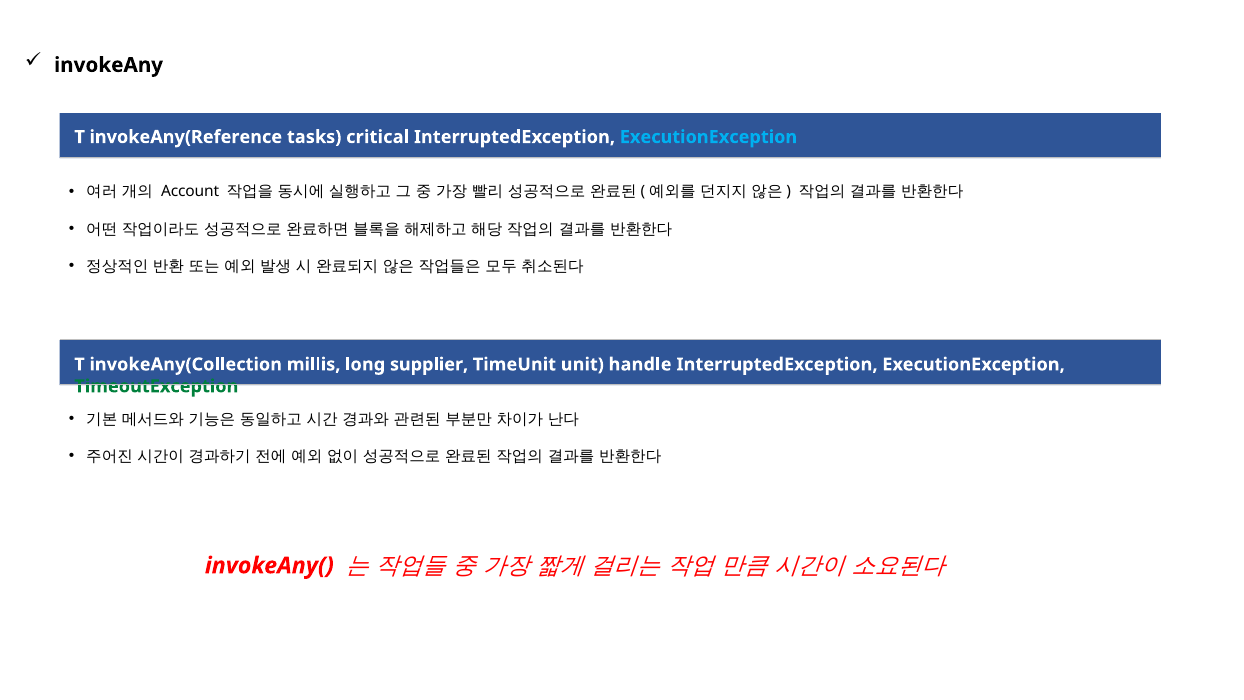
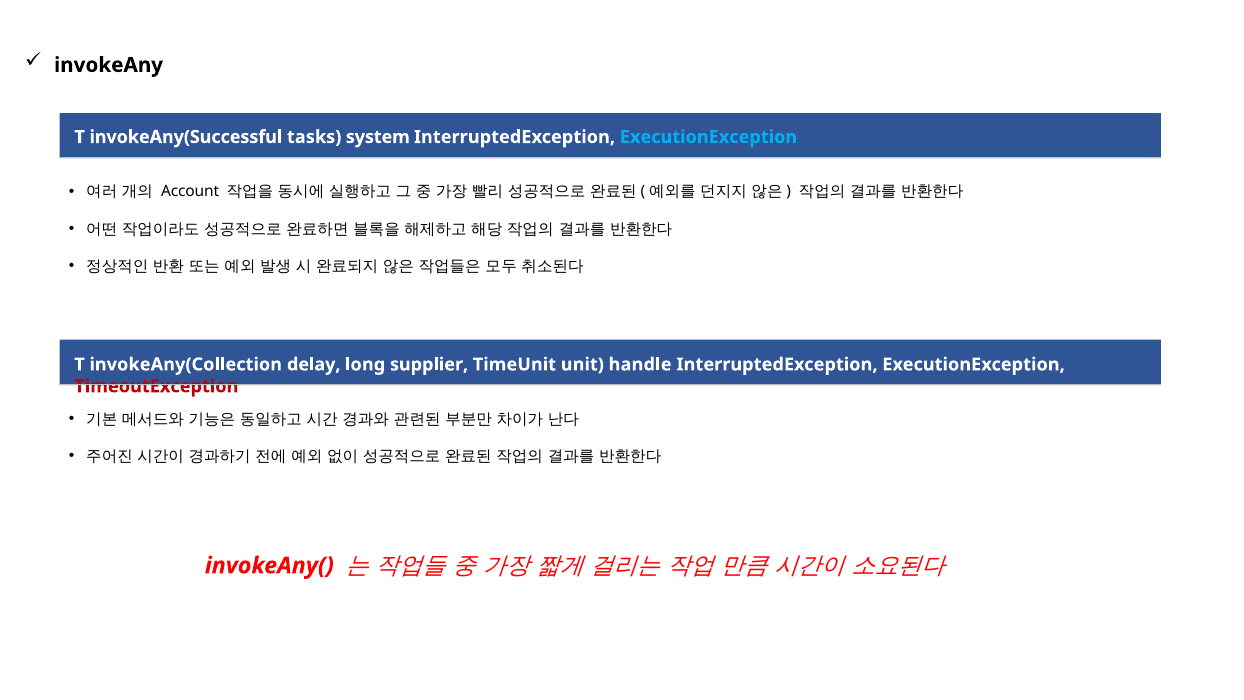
invokeAny(Reference: invokeAny(Reference -> invokeAny(Successful
critical: critical -> system
millis: millis -> delay
TimeoutException colour: green -> red
